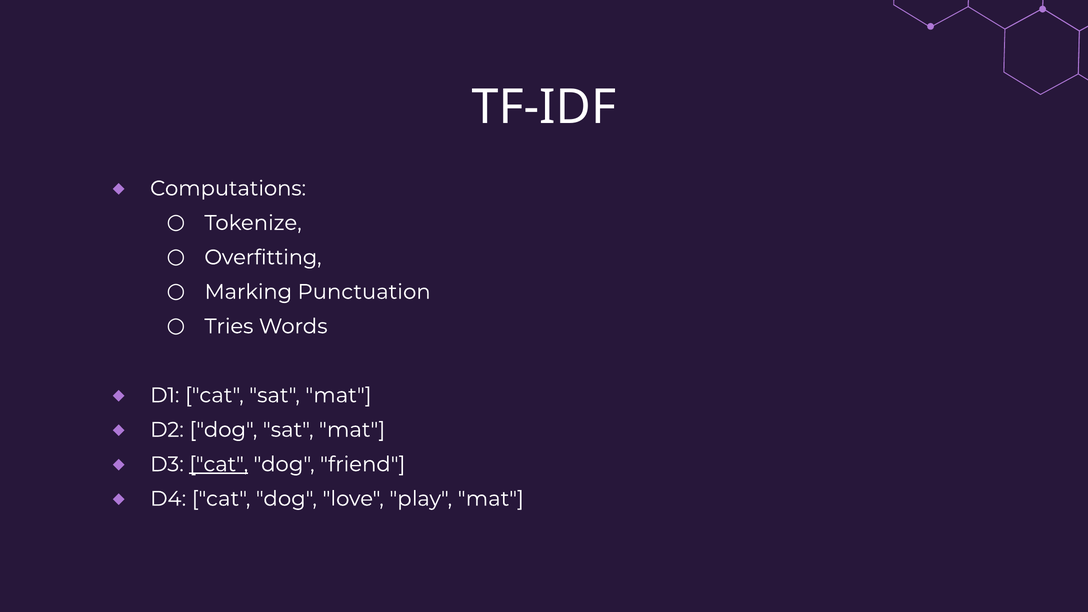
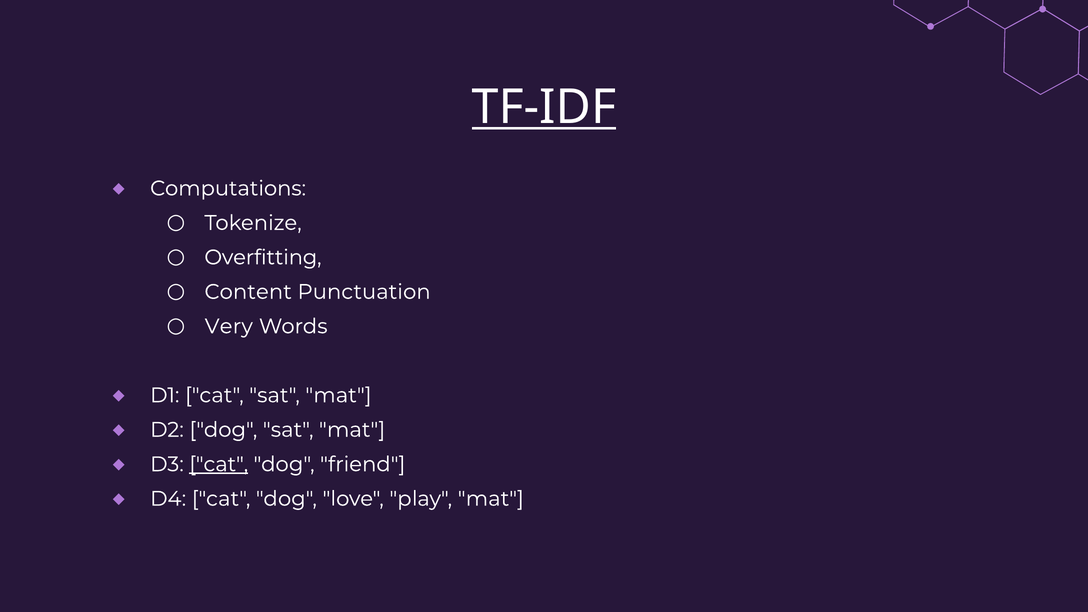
TF-IDF underline: none -> present
Marking: Marking -> Content
Tries: Tries -> Very
